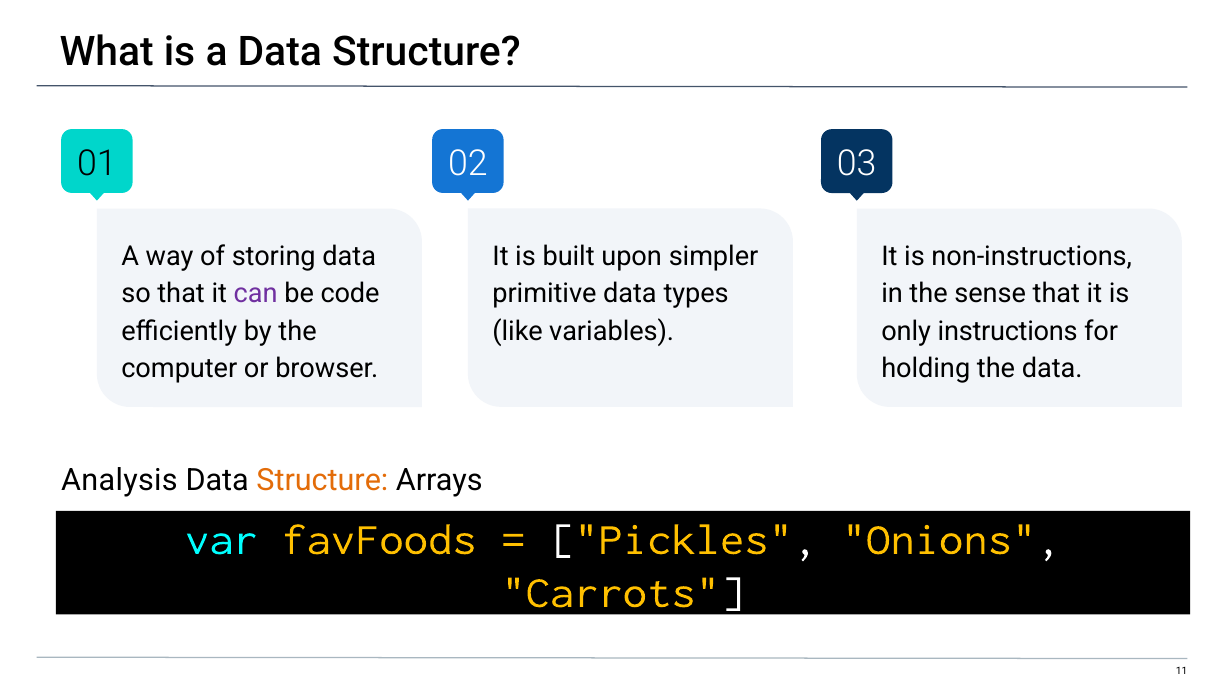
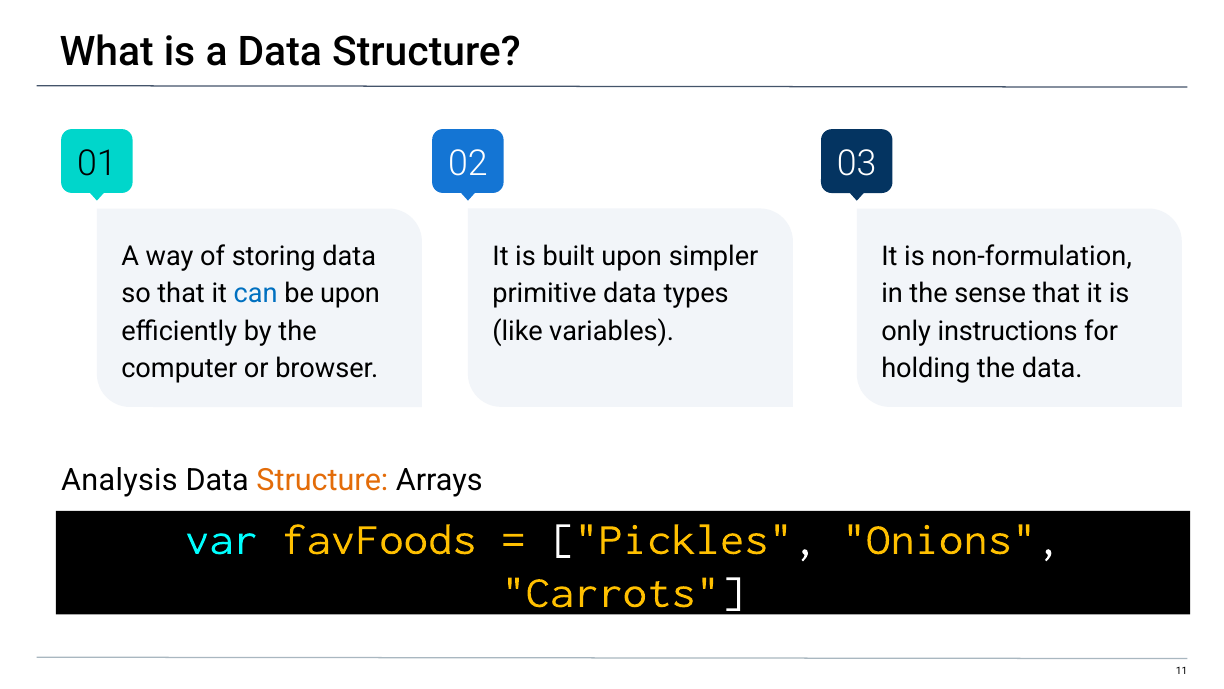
non-instructions: non-instructions -> non-formulation
can colour: purple -> blue
be code: code -> upon
